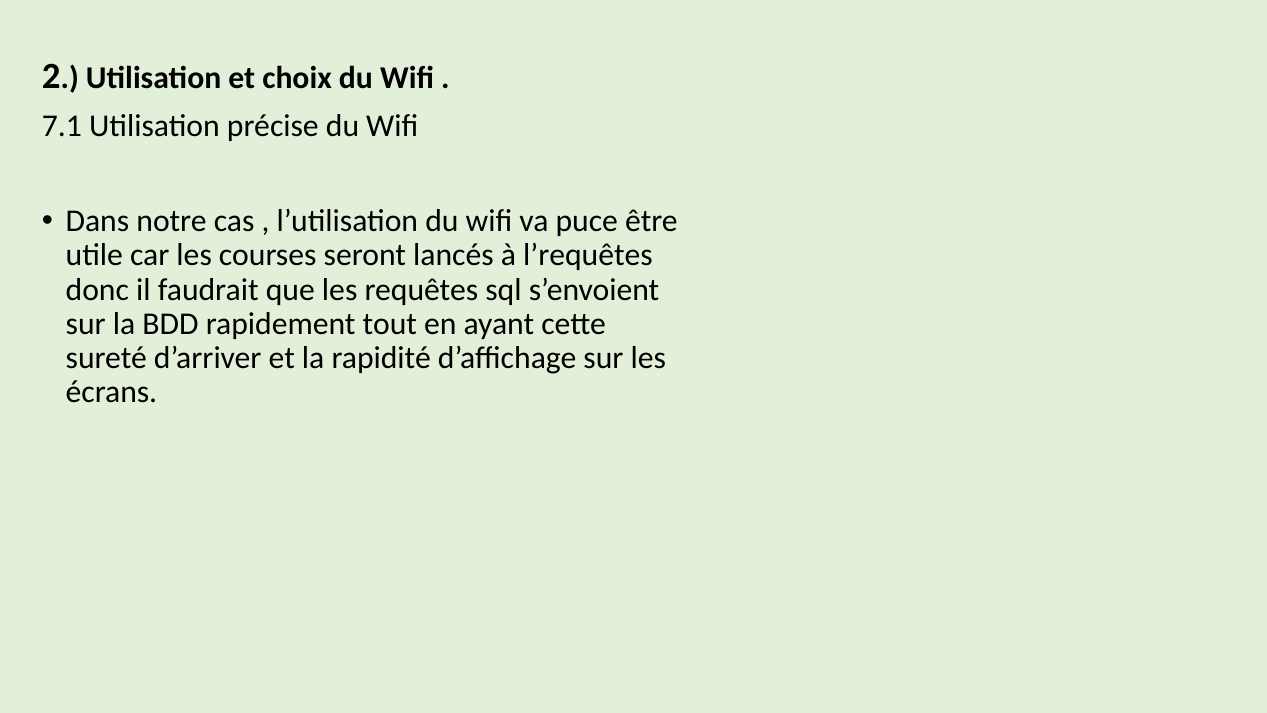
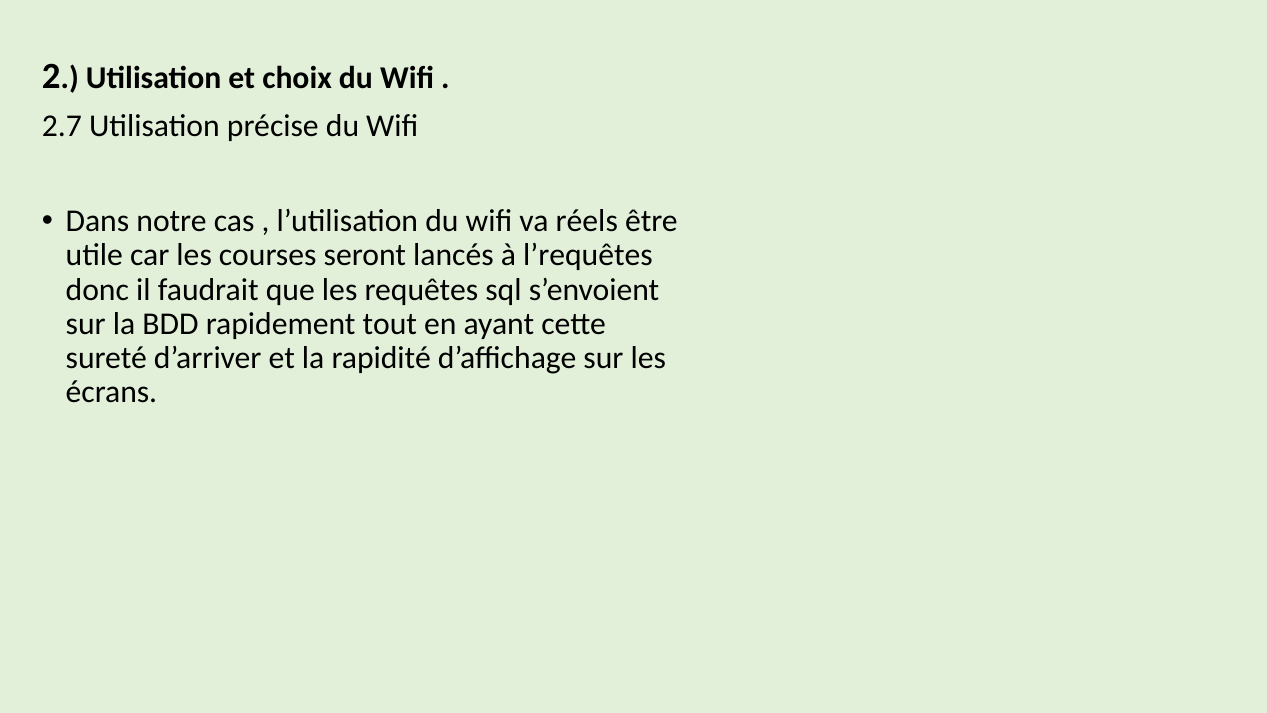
7.1: 7.1 -> 2.7
puce: puce -> réels
